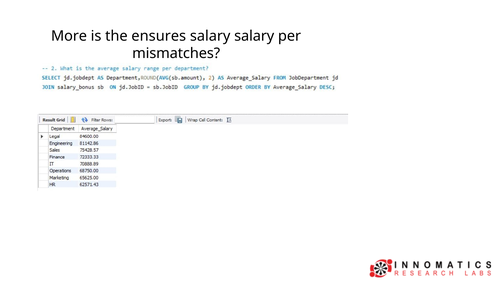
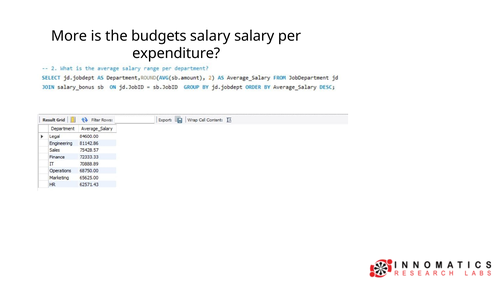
ensures: ensures -> budgets
mismatches: mismatches -> expenditure
